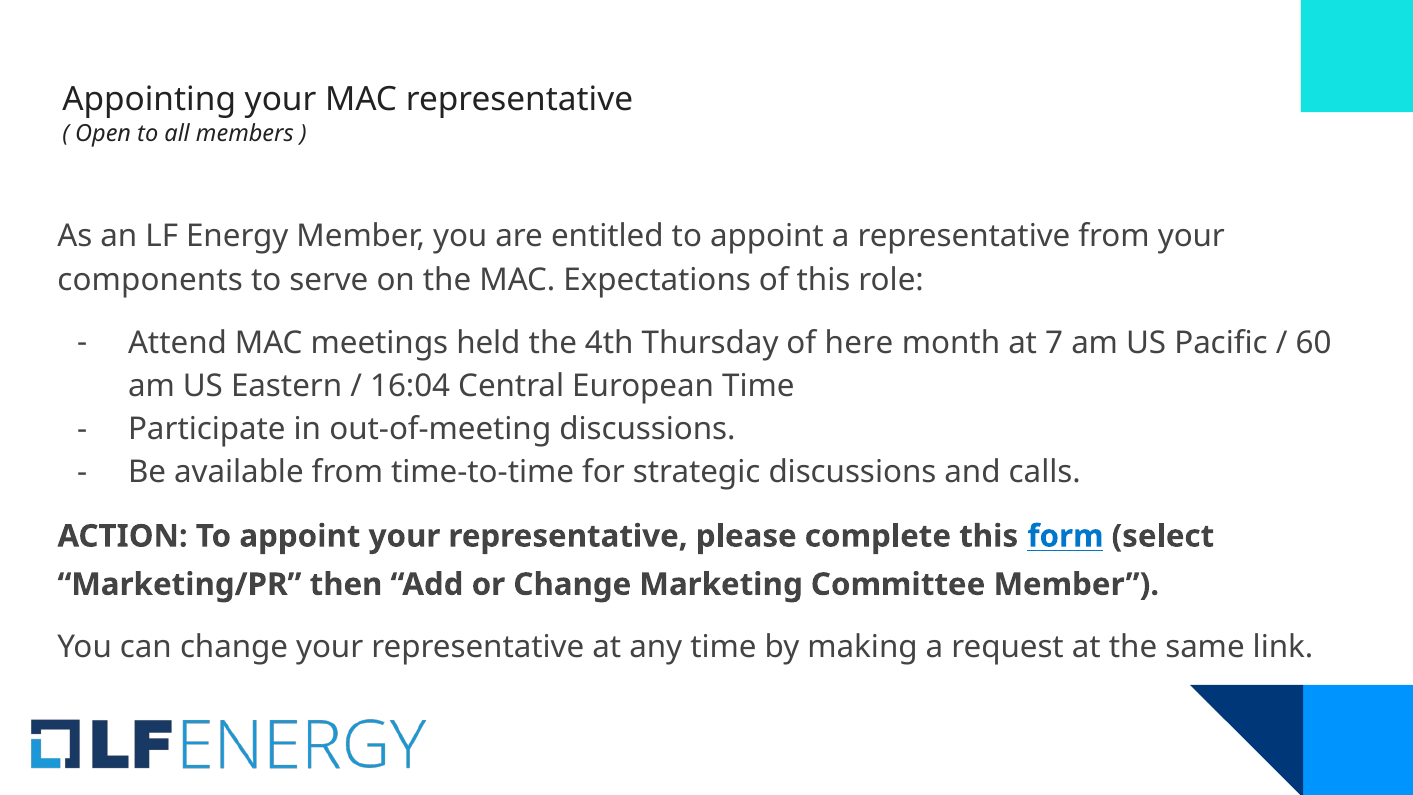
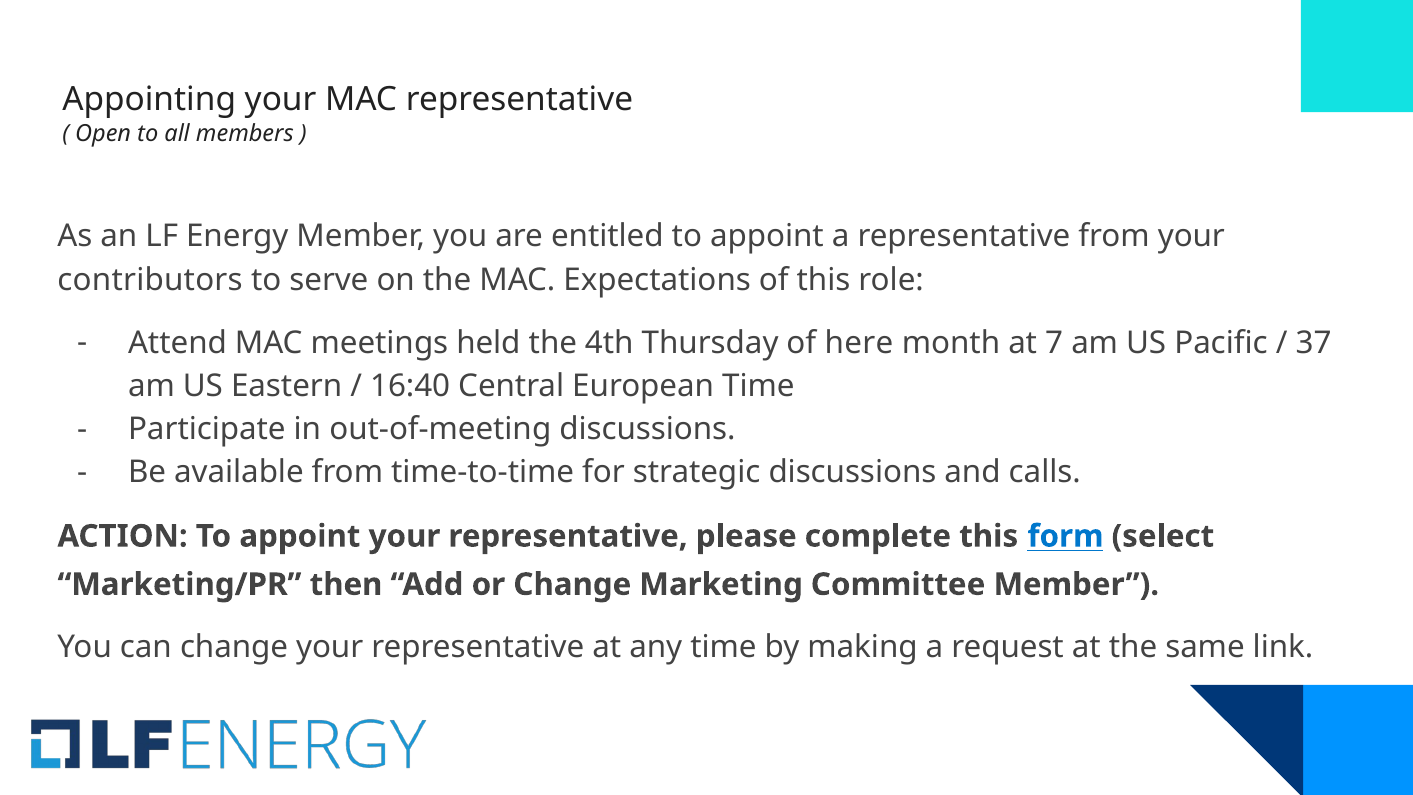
components: components -> contributors
60: 60 -> 37
16:04: 16:04 -> 16:40
